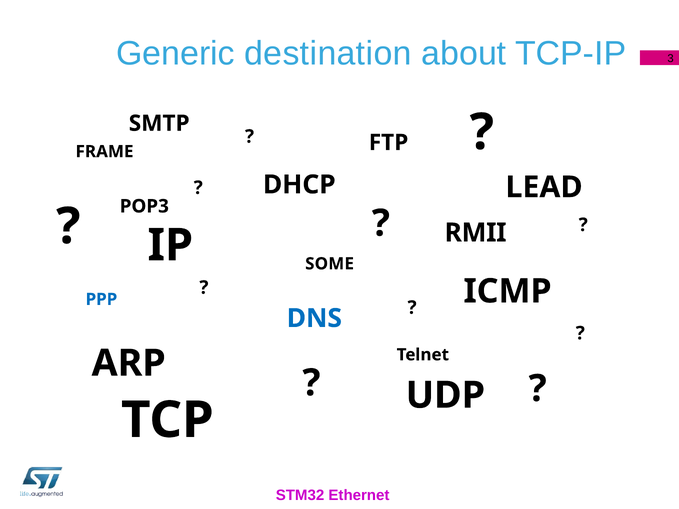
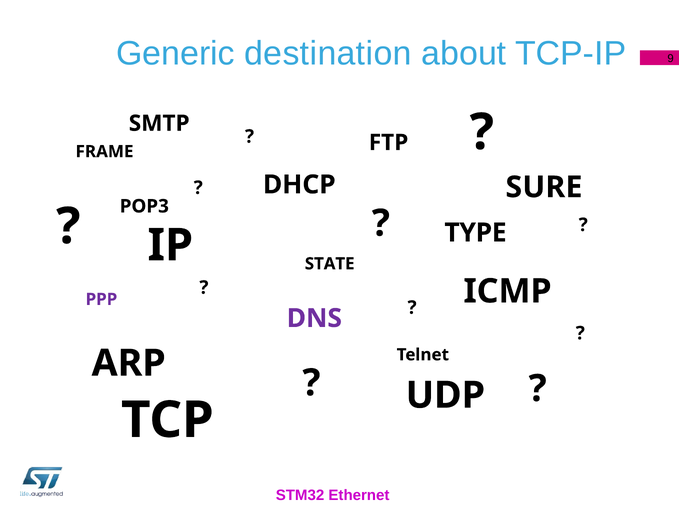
3: 3 -> 9
LEAD: LEAD -> SURE
RMII: RMII -> TYPE
SOME: SOME -> STATE
PPP colour: blue -> purple
DNS colour: blue -> purple
